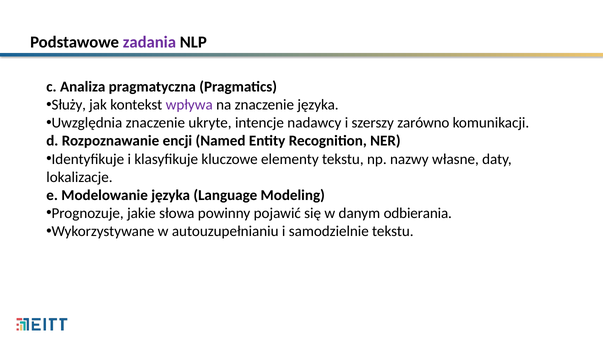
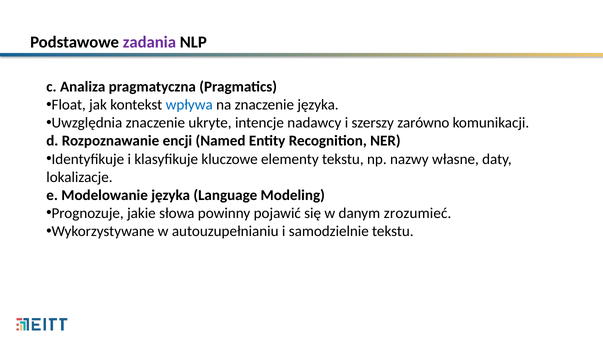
Służy: Służy -> Float
wpływa colour: purple -> blue
odbierania: odbierania -> zrozumieć
